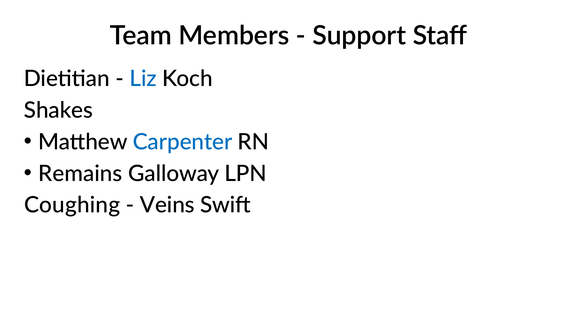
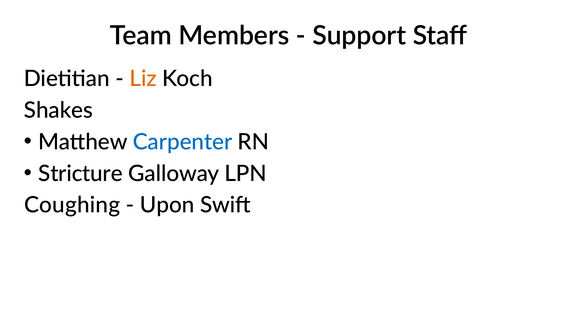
Liz colour: blue -> orange
Remains: Remains -> Stricture
Veins: Veins -> Upon
